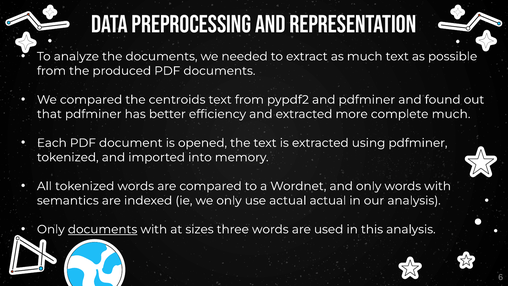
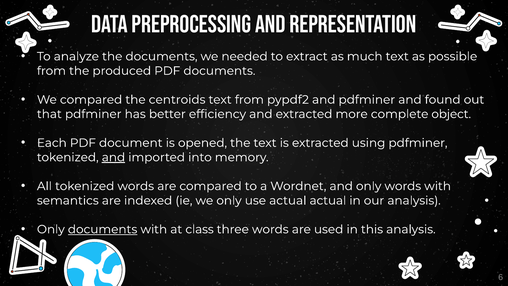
complete much: much -> object
and at (113, 157) underline: none -> present
sizes: sizes -> class
